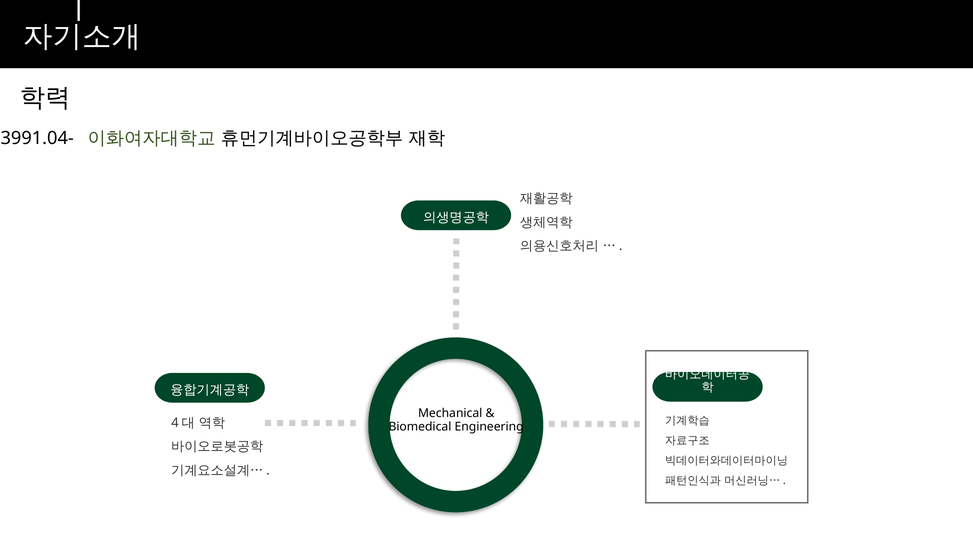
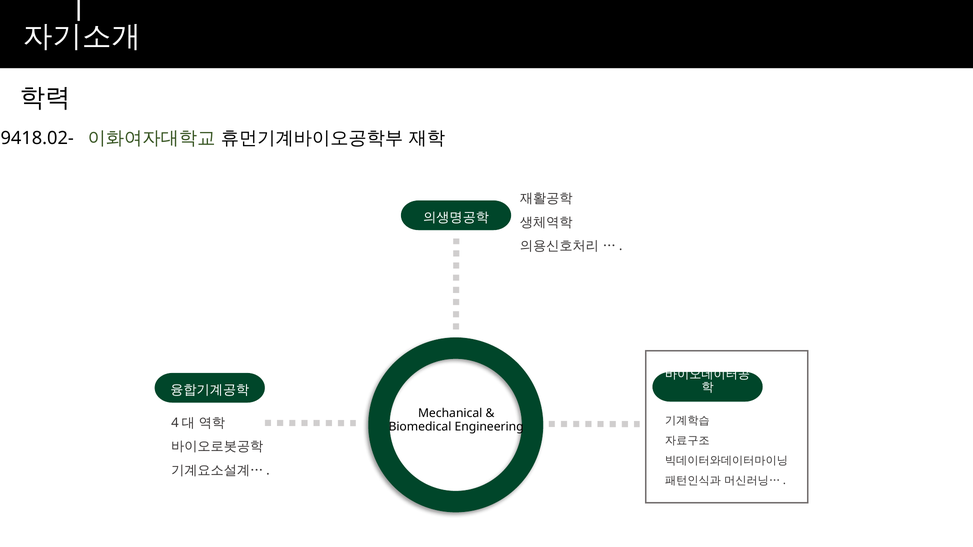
3991.04-: 3991.04- -> 9418.02-
